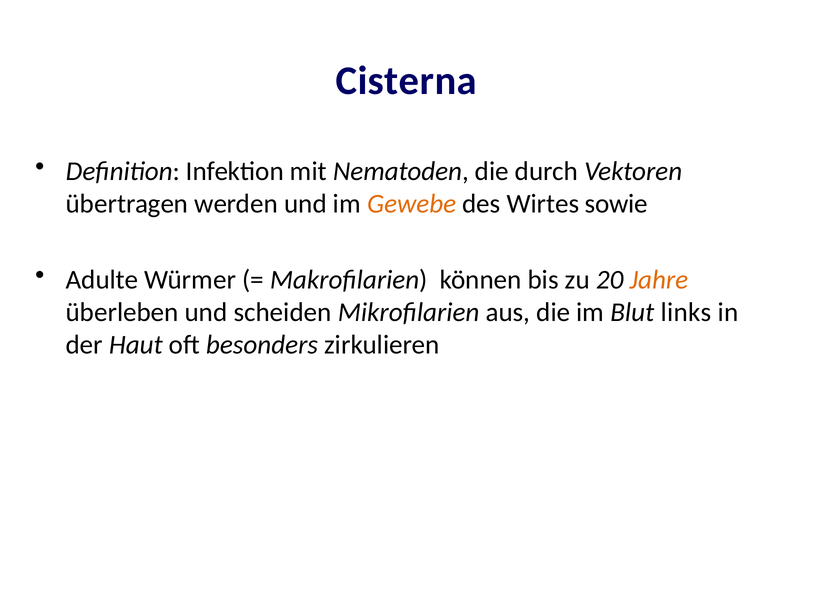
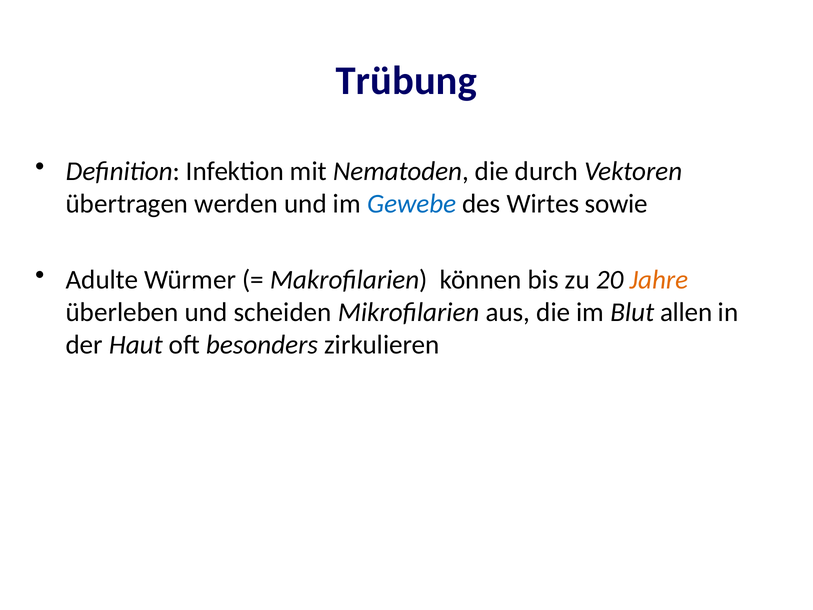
Cisterna: Cisterna -> Trübung
Gewebe colour: orange -> blue
links: links -> allen
